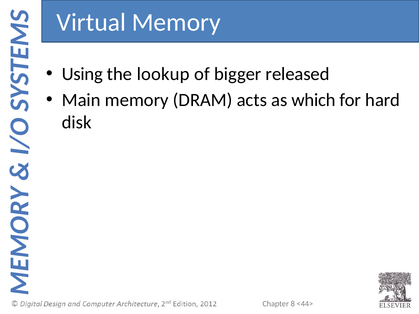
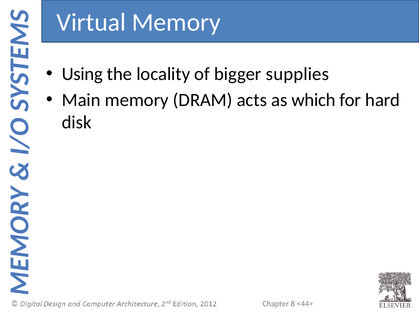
lookup: lookup -> locality
released: released -> supplies
